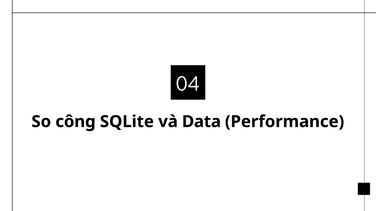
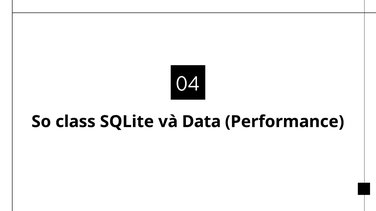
công: công -> class
